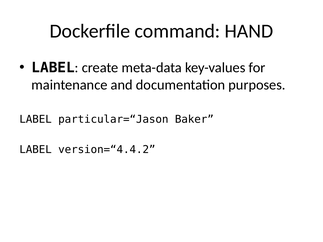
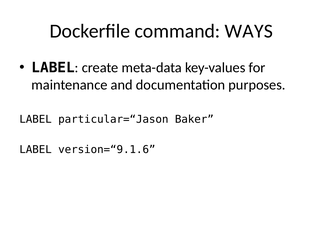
HAND: HAND -> WAYS
version=“4.4.2: version=“4.4.2 -> version=“9.1.6
